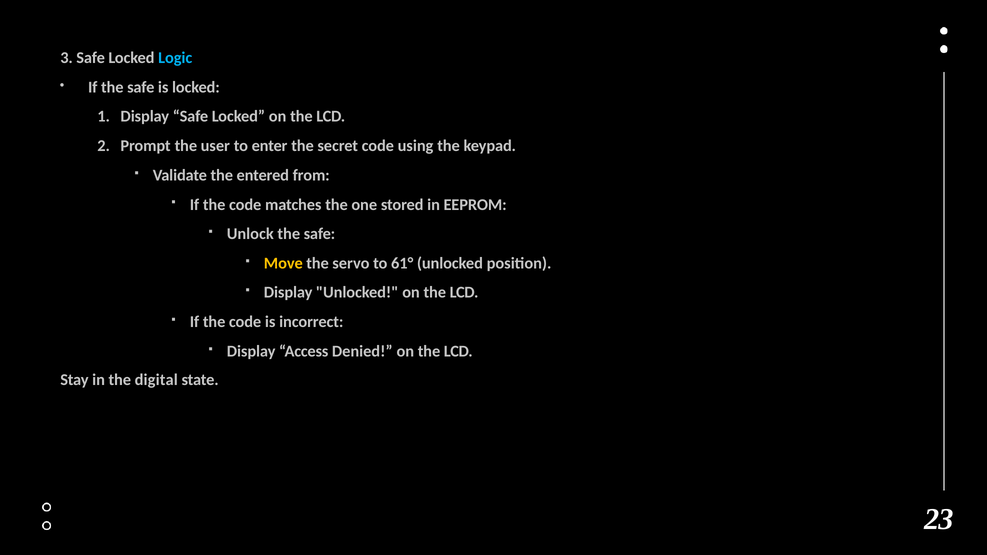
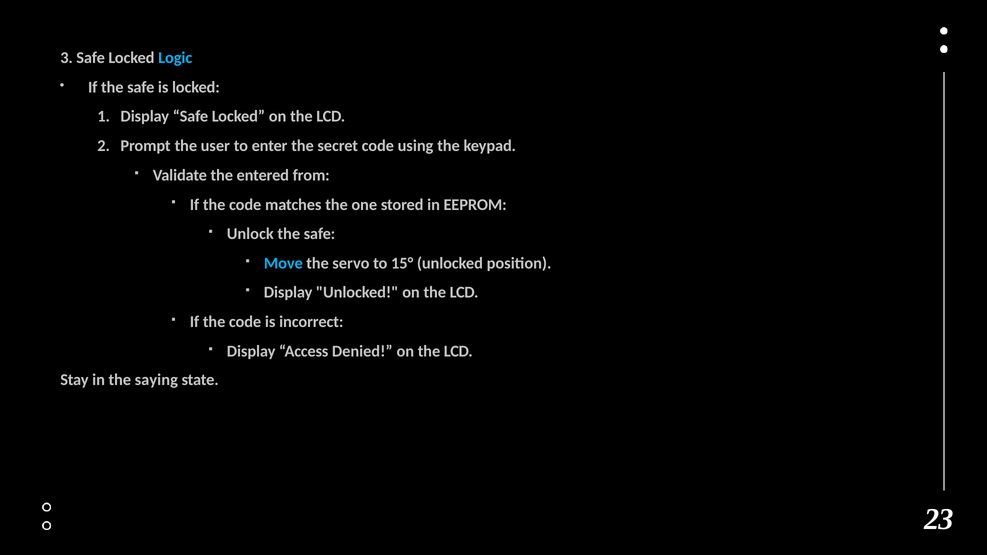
Move colour: yellow -> light blue
61°: 61° -> 15°
digital: digital -> saying
